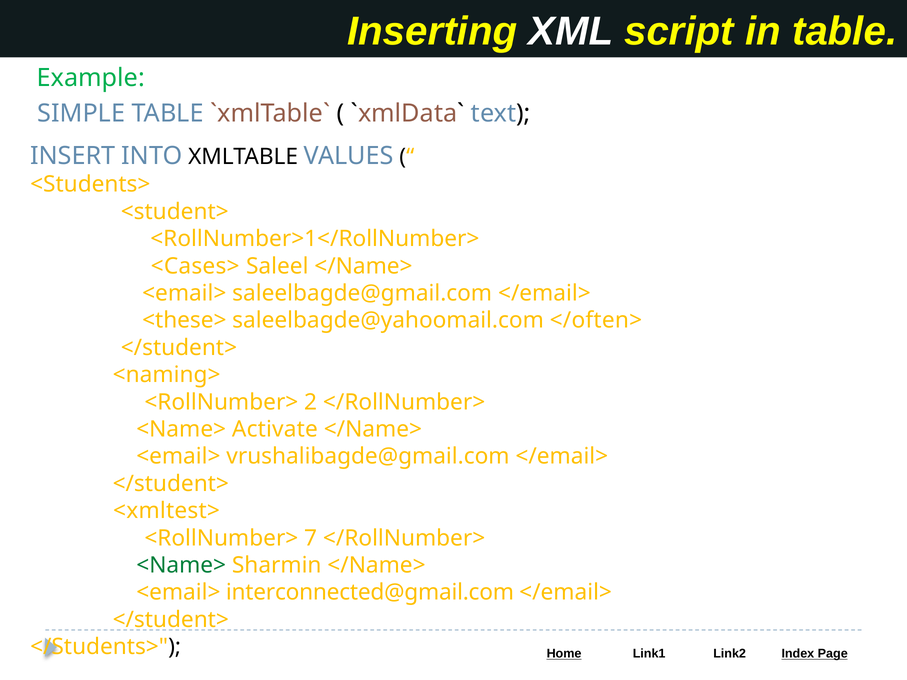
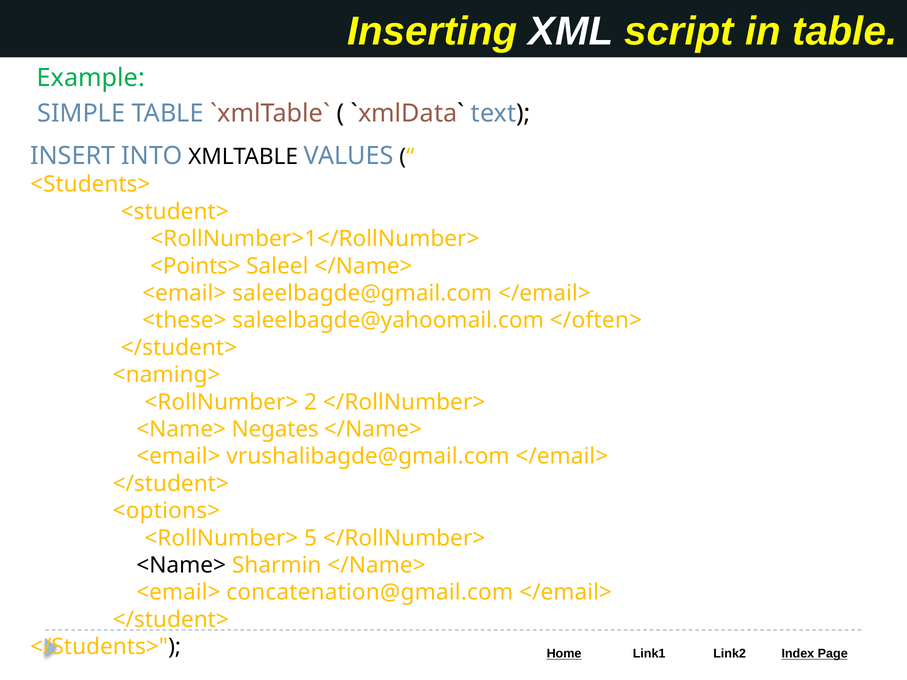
<Cases>: <Cases> -> <Points>
Activate: Activate -> Negates
<xmltest>: <xmltest> -> <options>
7: 7 -> 5
<Name> at (181, 565) colour: green -> black
interconnected@gmail.com: interconnected@gmail.com -> concatenation@gmail.com
